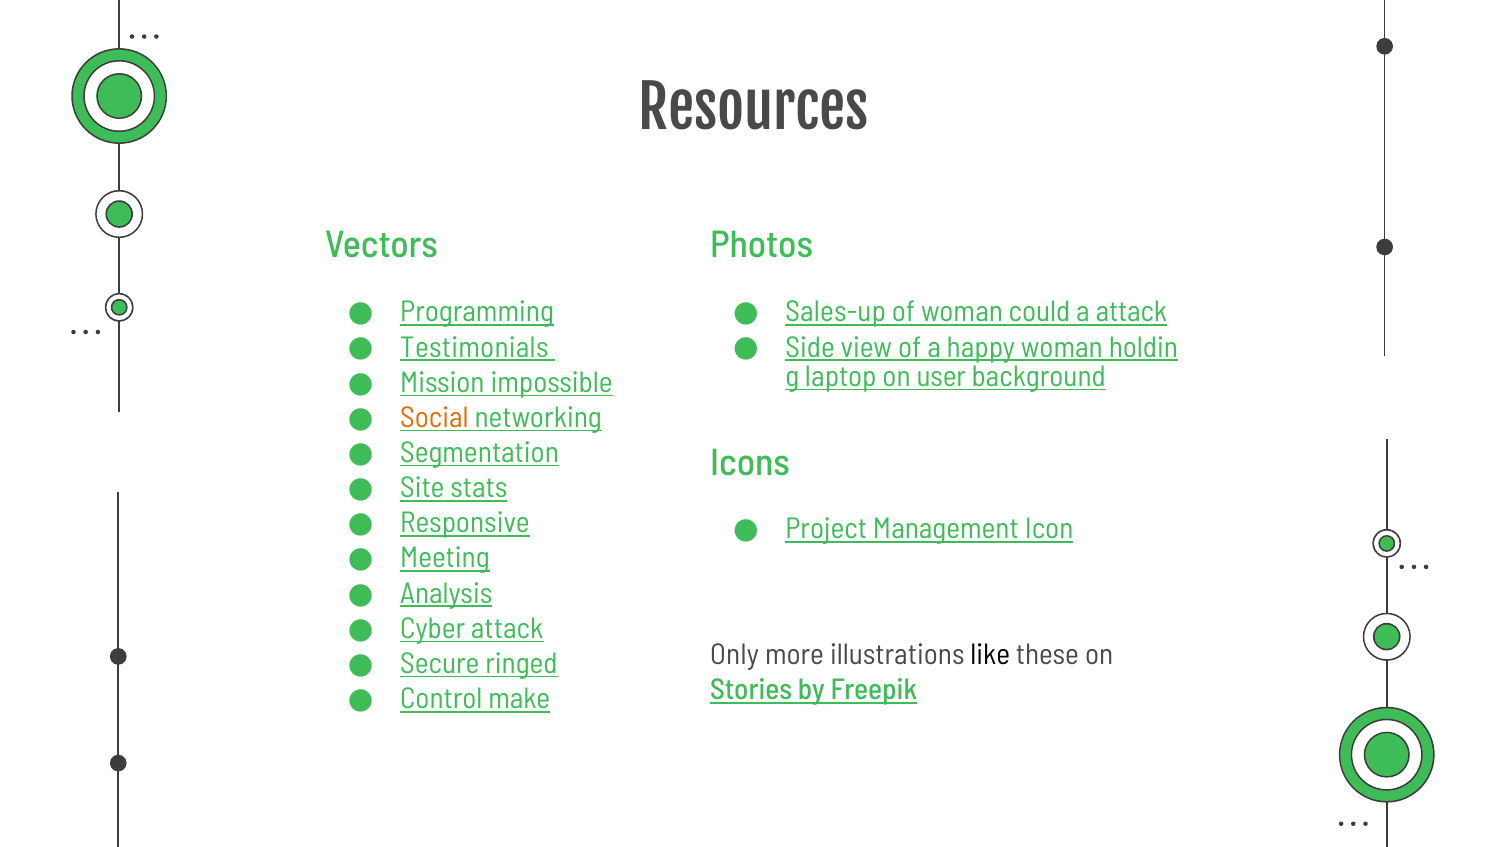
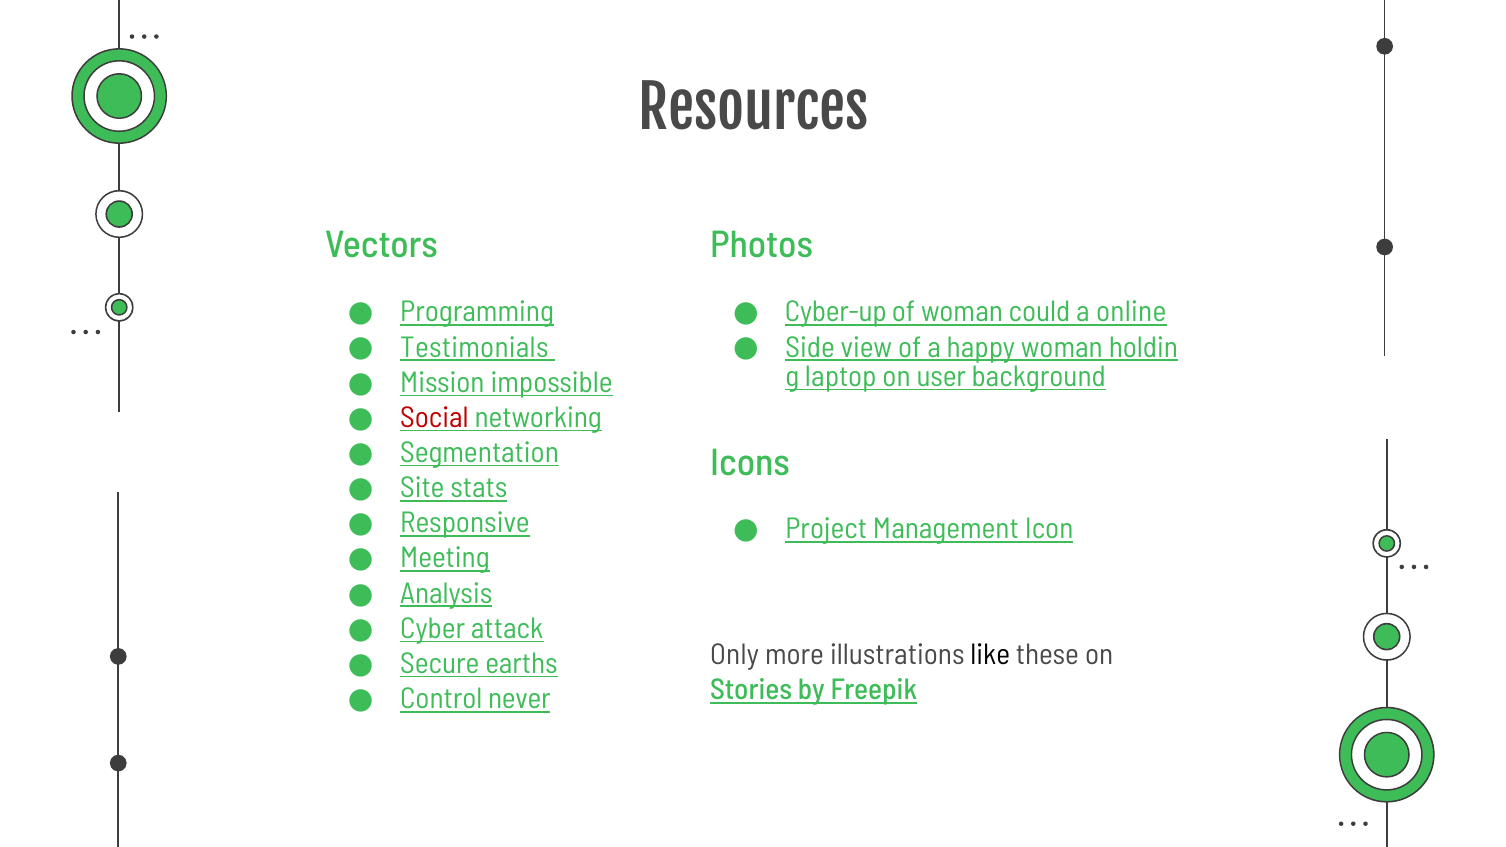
Sales-up: Sales-up -> Cyber-up
a attack: attack -> online
Social colour: orange -> red
ringed: ringed -> earths
make: make -> never
